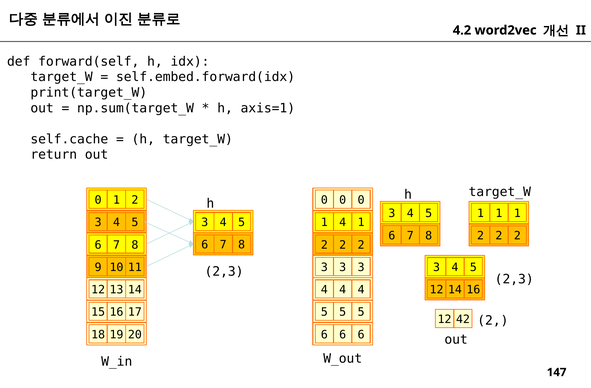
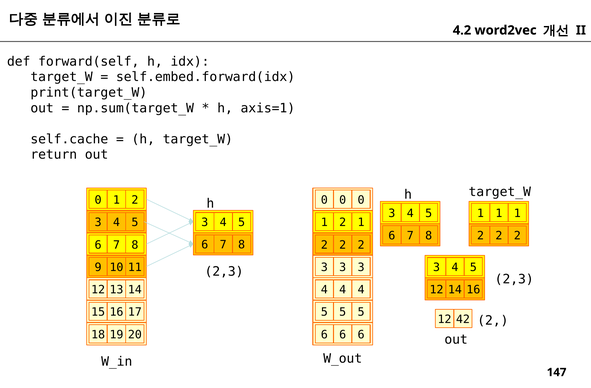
4 at (343, 223): 4 -> 2
